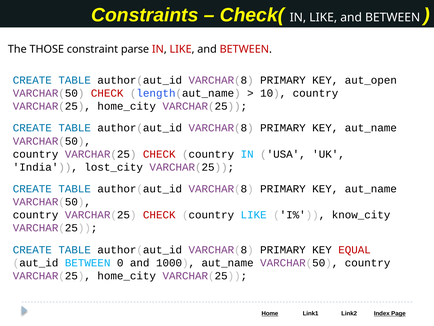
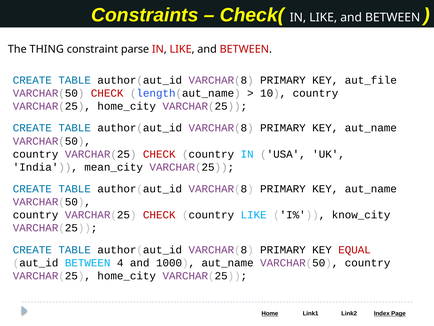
THOSE: THOSE -> THING
aut_open: aut_open -> aut_file
lost_city: lost_city -> mean_city
0: 0 -> 4
